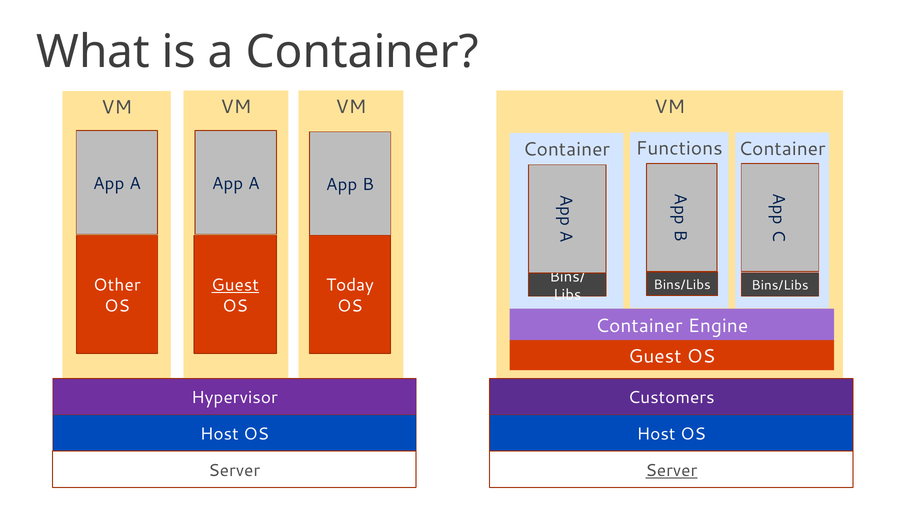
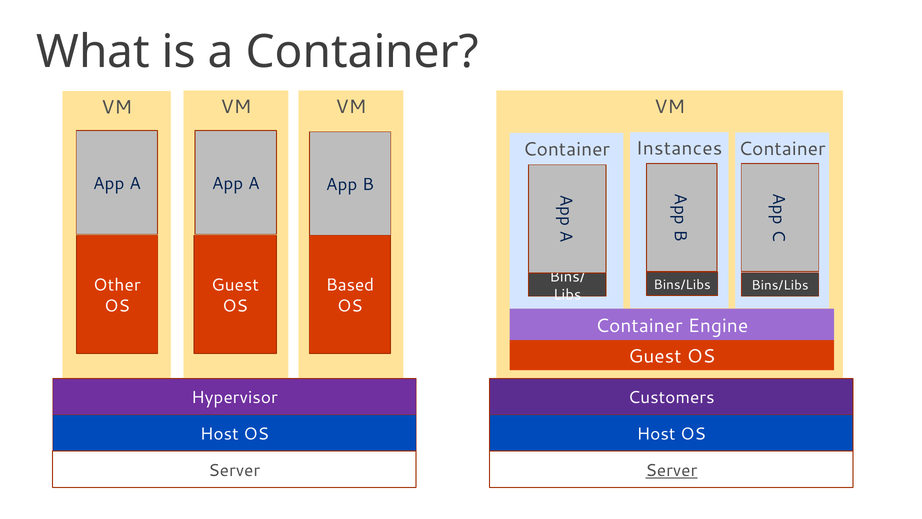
Functions: Functions -> Instances
Guest at (235, 285) underline: present -> none
Today: Today -> Based
